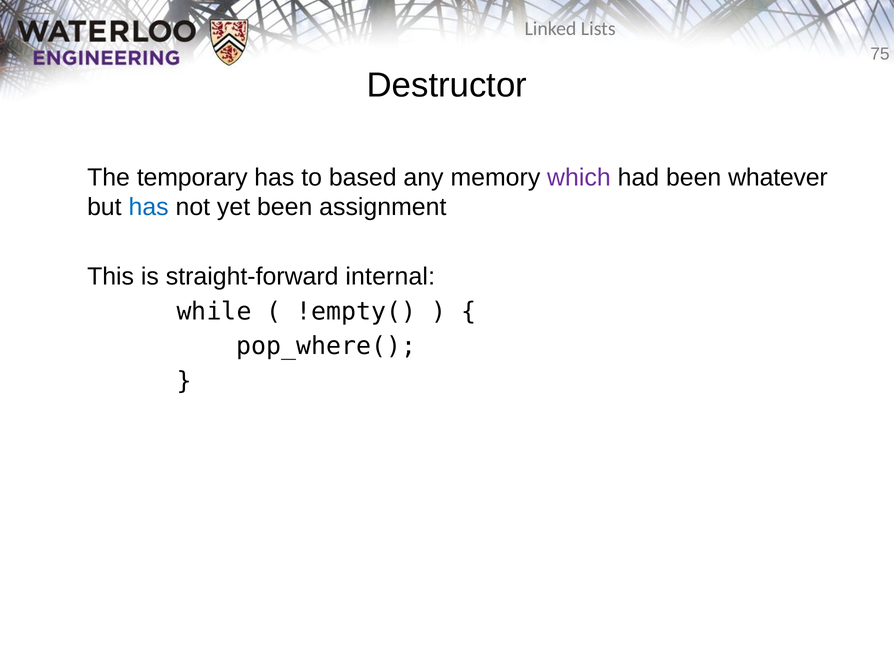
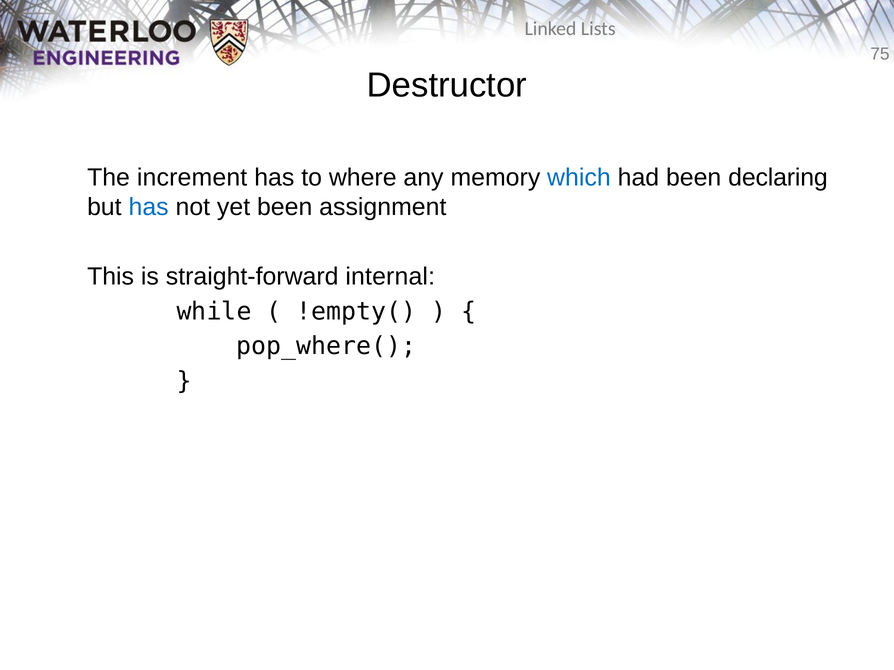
temporary: temporary -> increment
based: based -> where
which colour: purple -> blue
whatever: whatever -> declaring
